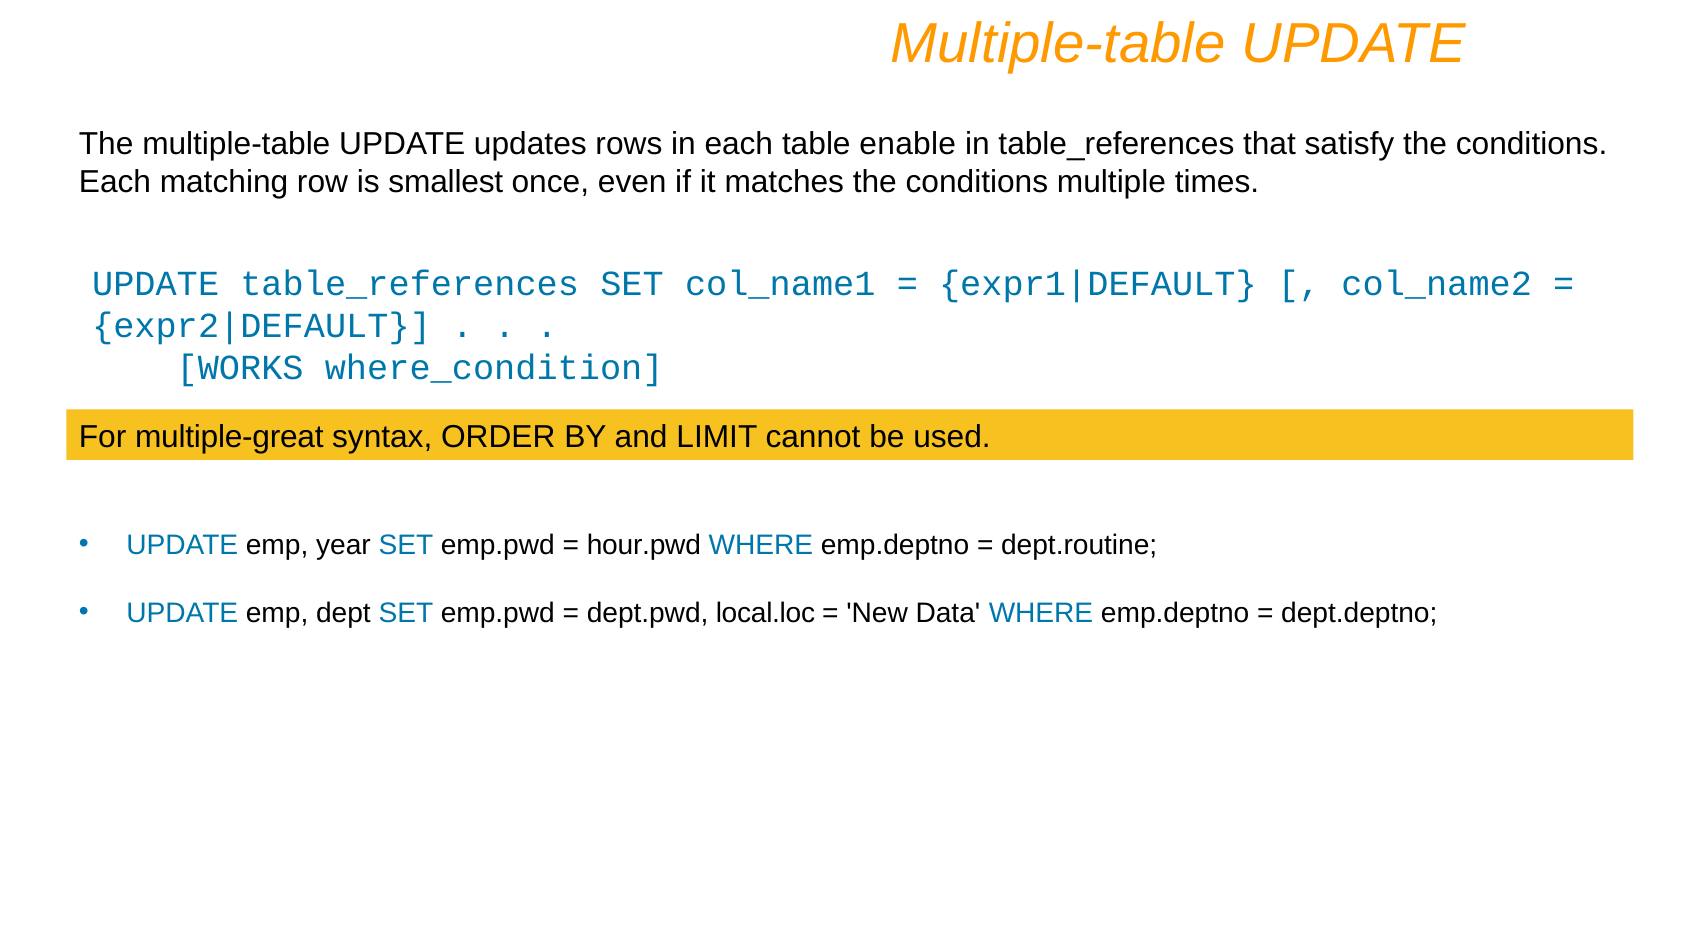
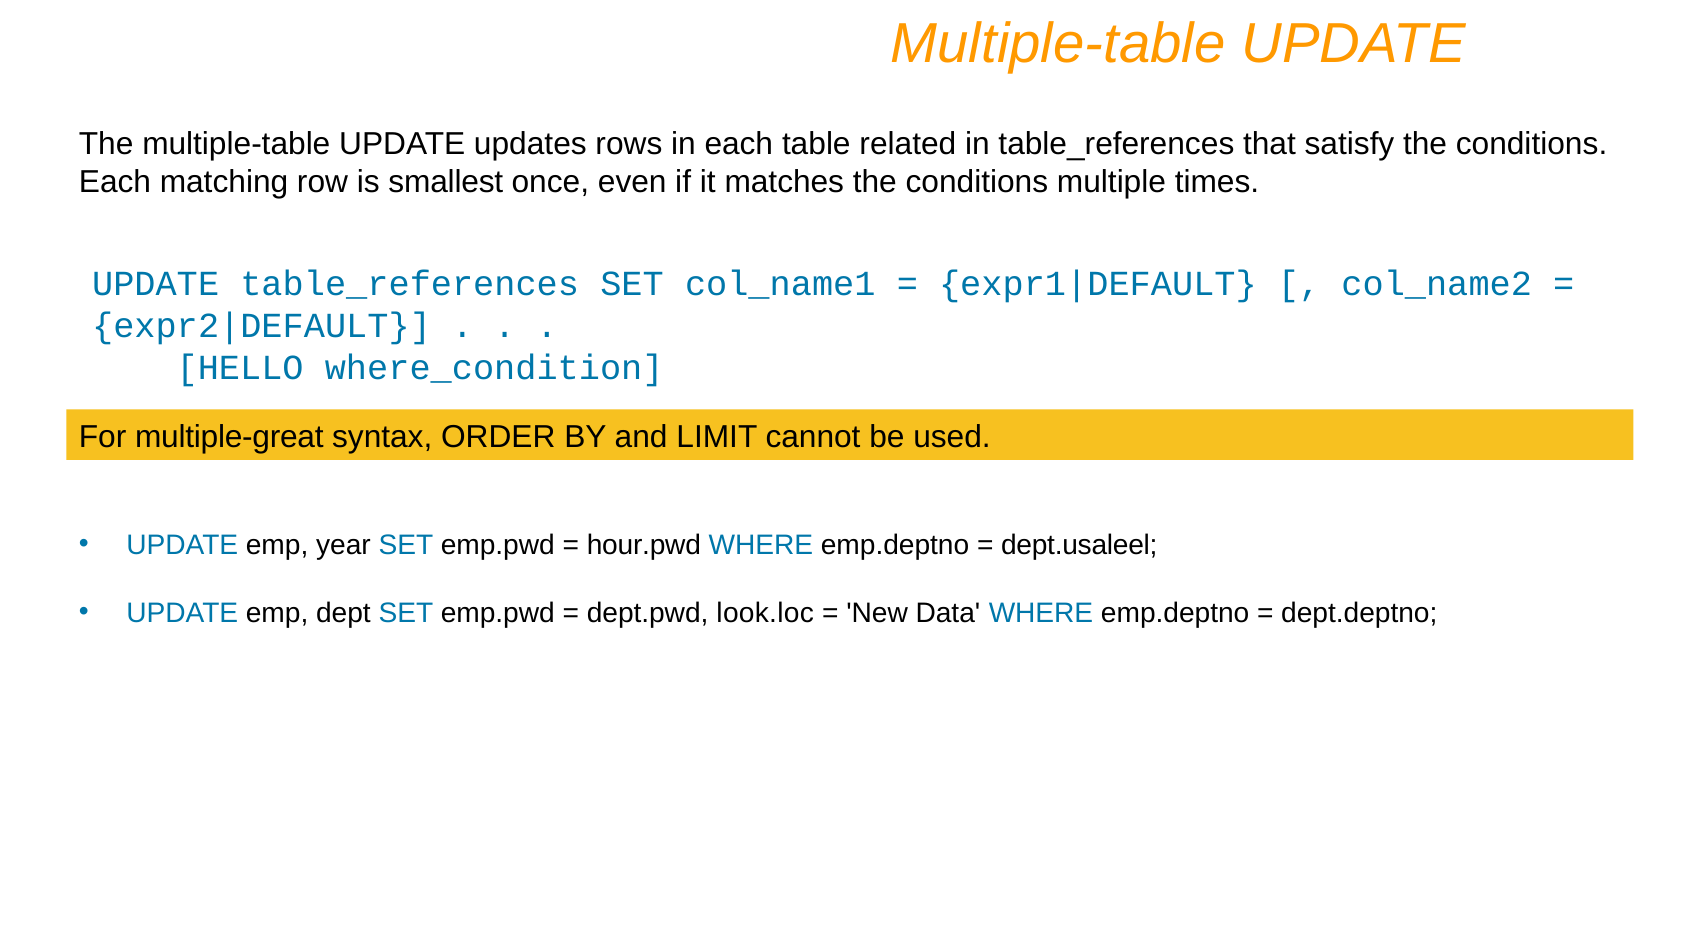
enable: enable -> related
WORKS: WORKS -> HELLO
dept.routine: dept.routine -> dept.usaleel
local.loc: local.loc -> look.loc
